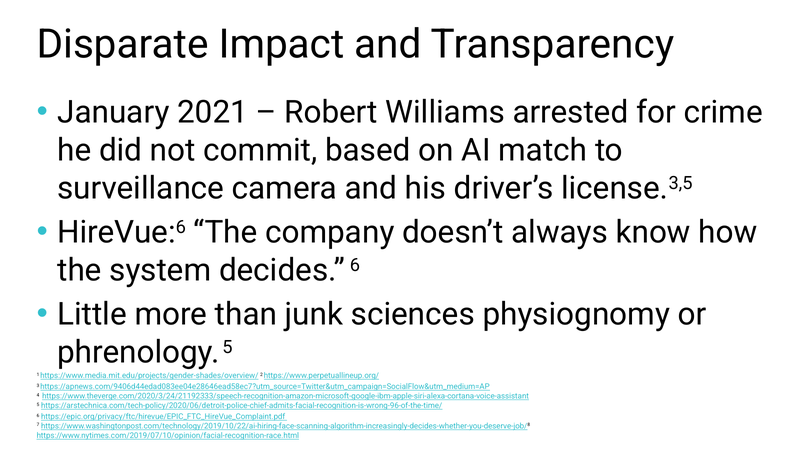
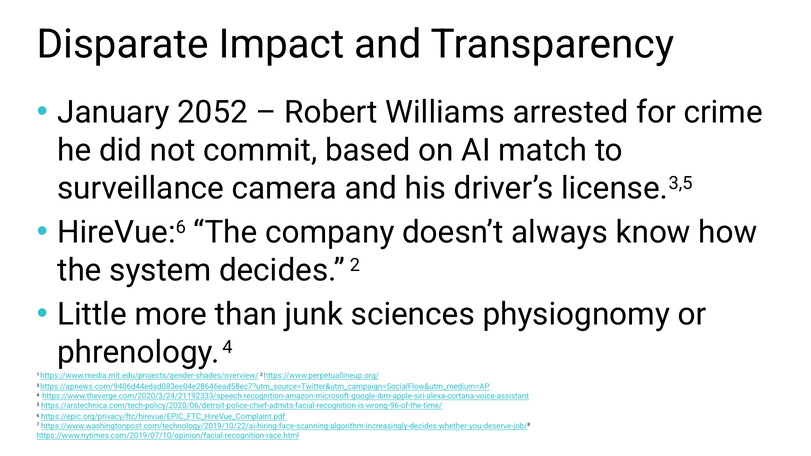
2021: 2021 -> 2052
decides 6: 6 -> 2
phrenology 5: 5 -> 4
